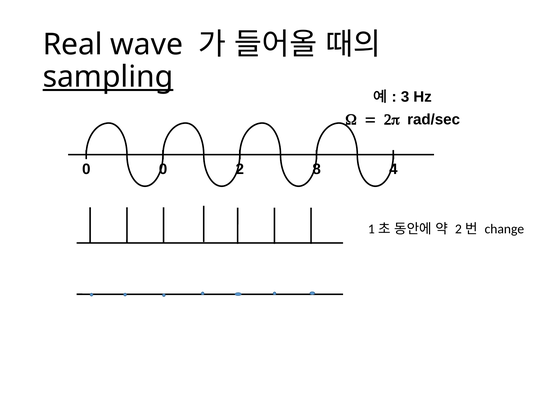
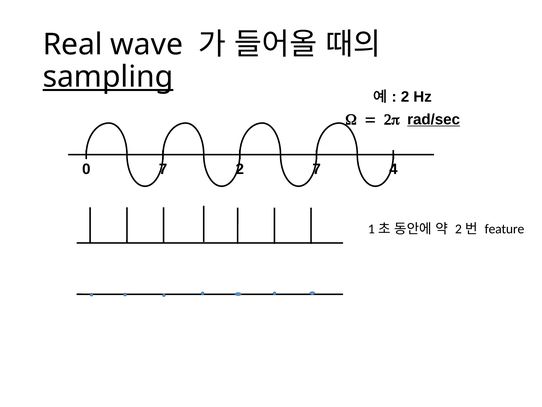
3 at (405, 97): 3 -> 2
rad/sec underline: none -> present
0 0: 0 -> 7
2 8: 8 -> 7
change: change -> feature
